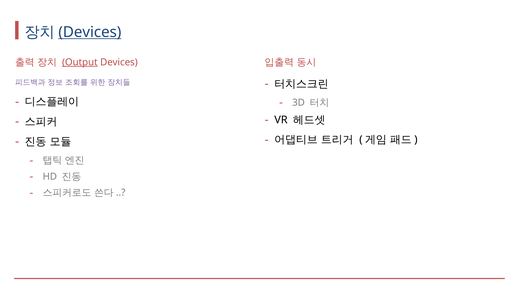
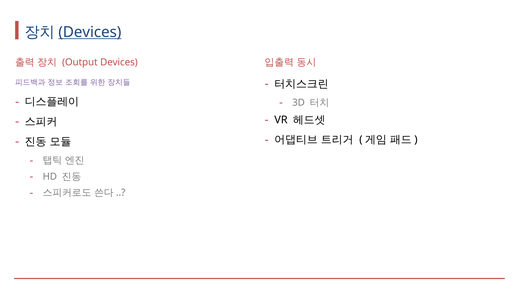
Output underline: present -> none
